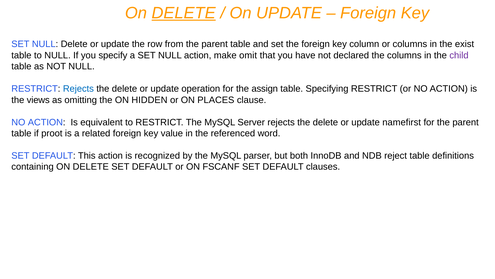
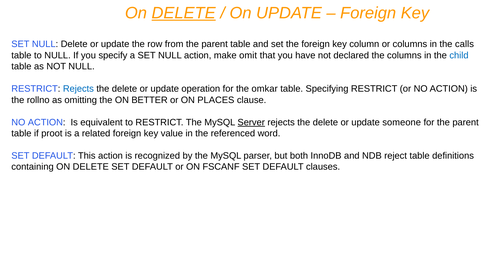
exist: exist -> calls
child colour: purple -> blue
assign: assign -> omkar
views: views -> rollno
HIDDEN: HIDDEN -> BETTER
Server underline: none -> present
namefirst: namefirst -> someone
